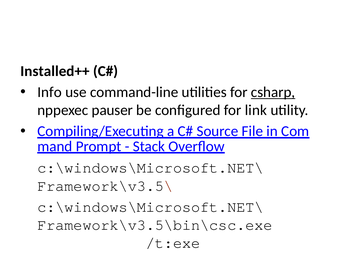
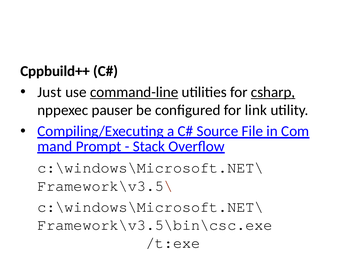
Installed++: Installed++ -> Cppbuild++
Info: Info -> Just
command-line underline: none -> present
